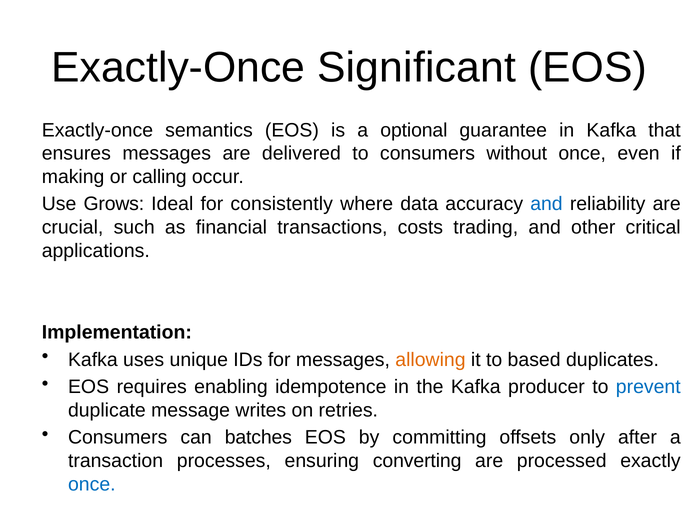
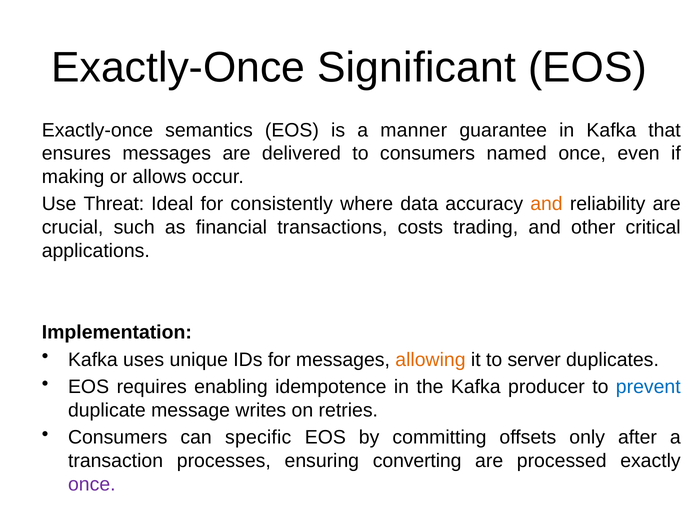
optional: optional -> manner
without: without -> named
calling: calling -> allows
Grows: Grows -> Threat
and at (546, 204) colour: blue -> orange
based: based -> server
batches: batches -> specific
once at (92, 483) colour: blue -> purple
